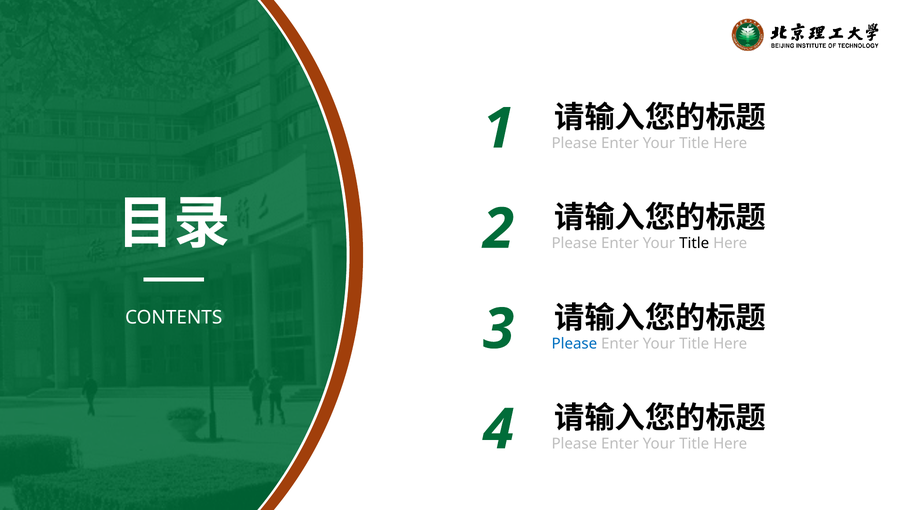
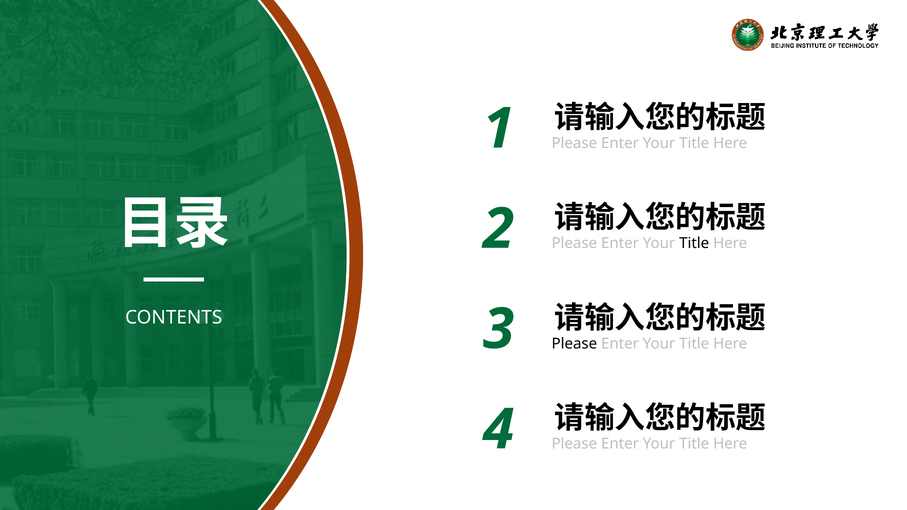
Please at (574, 344) colour: blue -> black
